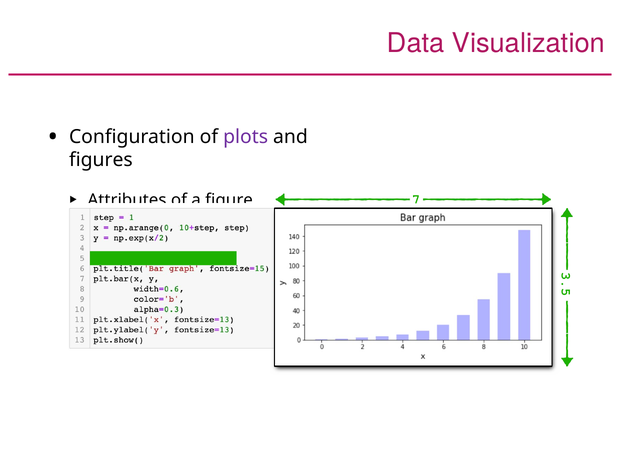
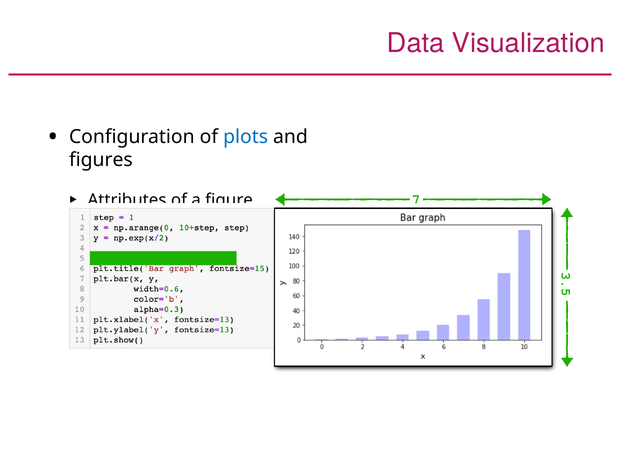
plots colour: purple -> blue
